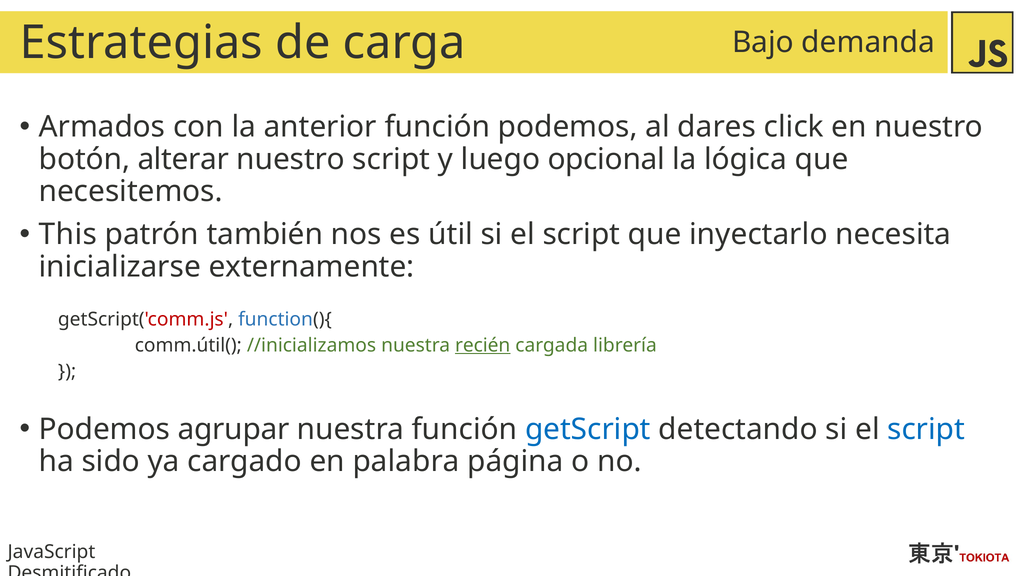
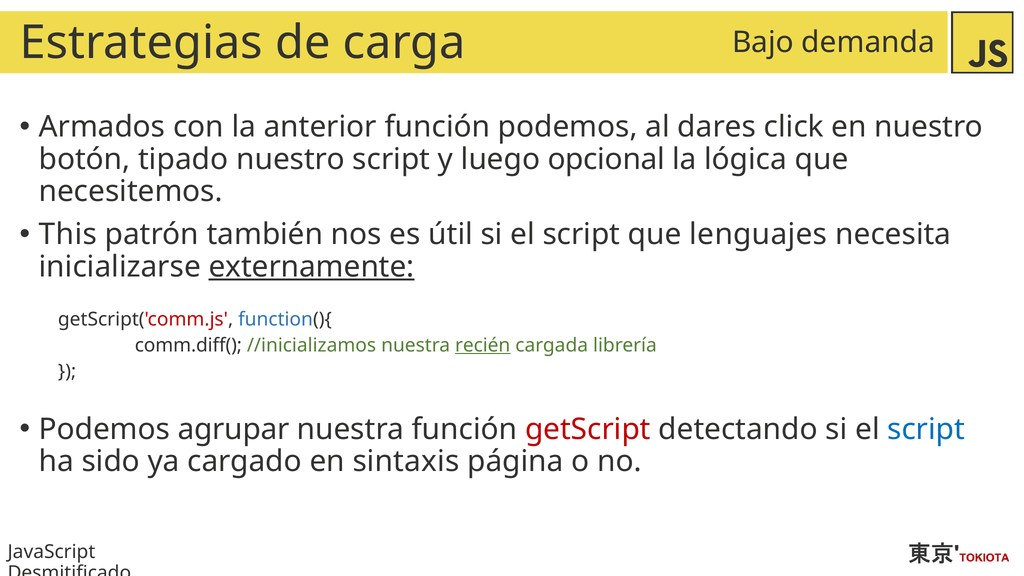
alterar: alterar -> tipado
inyectarlo: inyectarlo -> lenguajes
externamente underline: none -> present
comm.útil(: comm.útil( -> comm.diff(
getScript colour: blue -> red
palabra: palabra -> sintaxis
